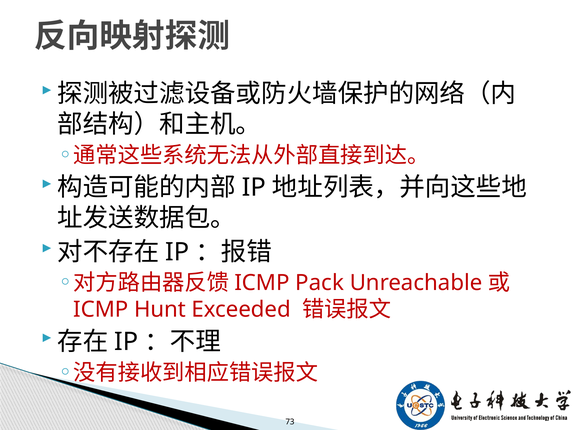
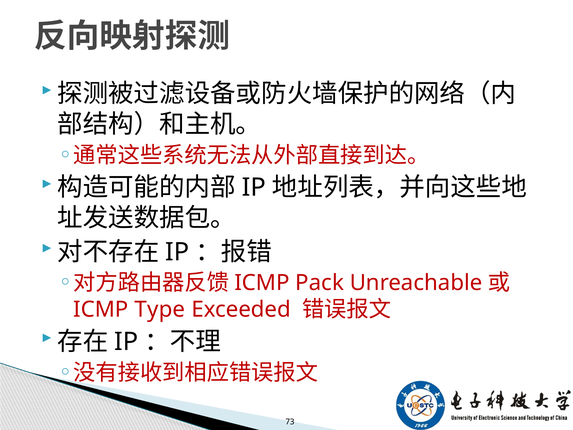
Hunt: Hunt -> Type
